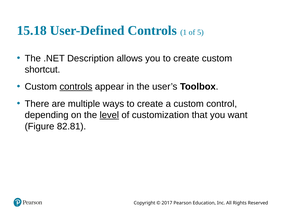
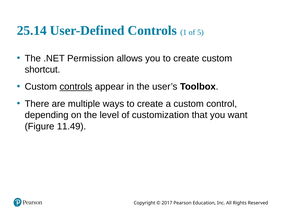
15.18: 15.18 -> 25.14
Description: Description -> Permission
level underline: present -> none
82.81: 82.81 -> 11.49
